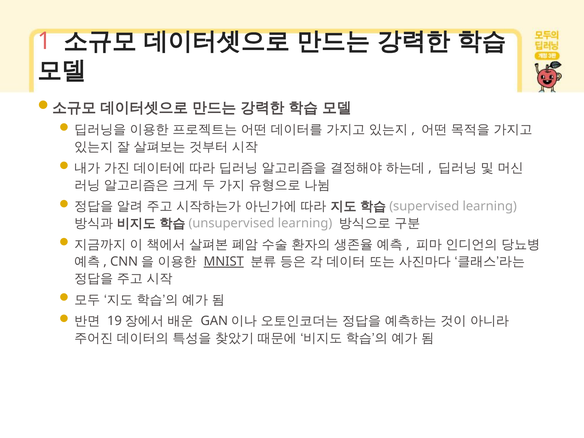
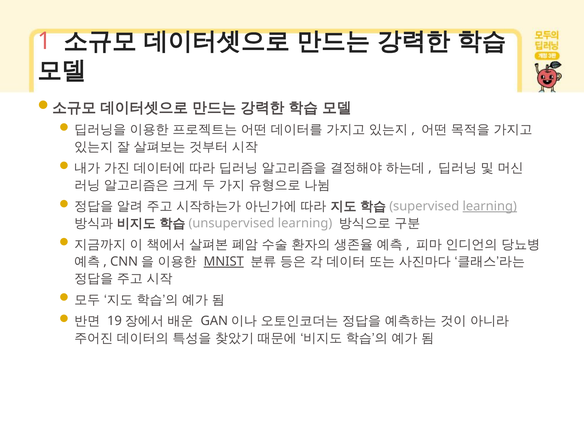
learning at (490, 206) underline: none -> present
